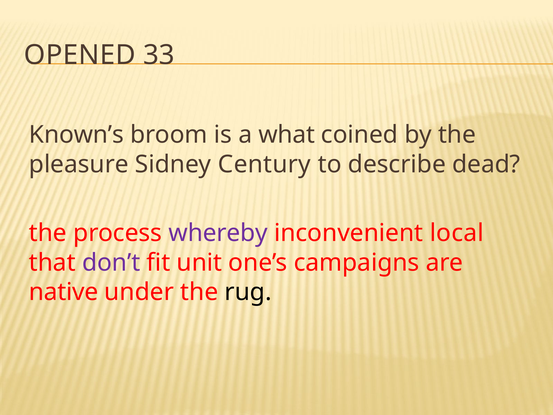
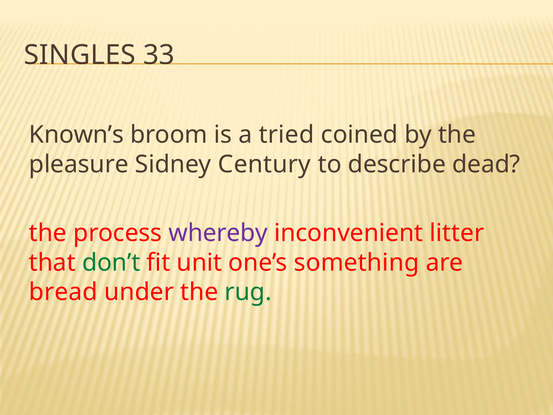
OPENED: OPENED -> SINGLES
what: what -> tried
local: local -> litter
don’t colour: purple -> green
campaigns: campaigns -> something
native: native -> bread
rug colour: black -> green
